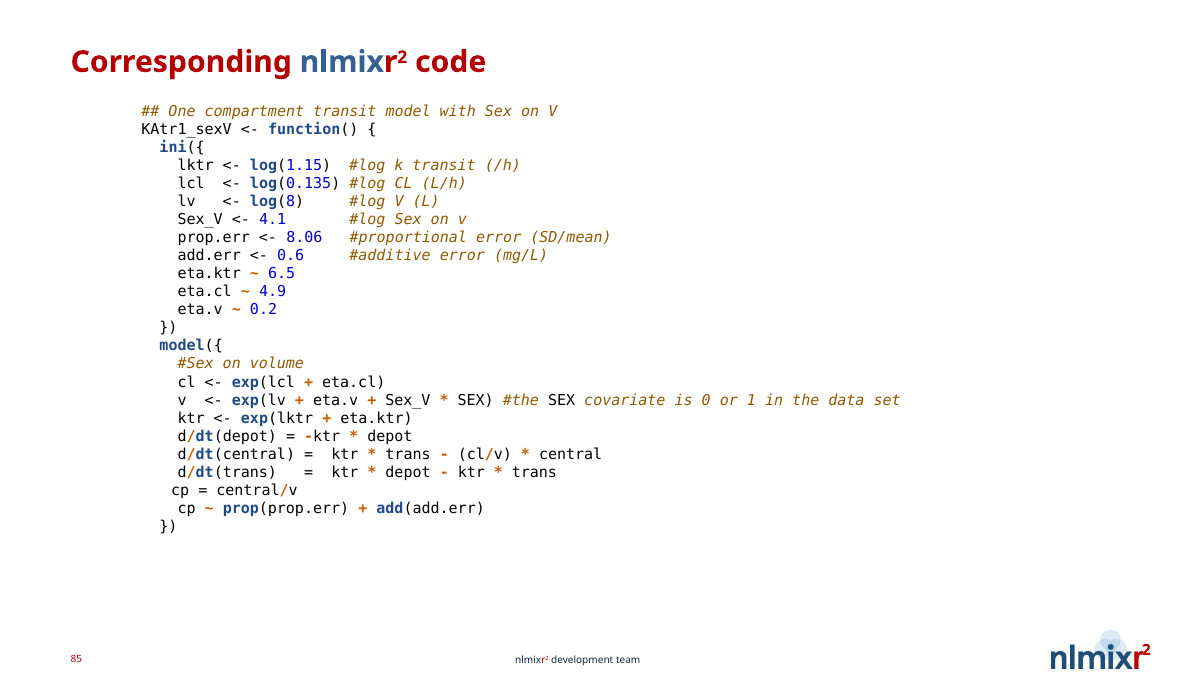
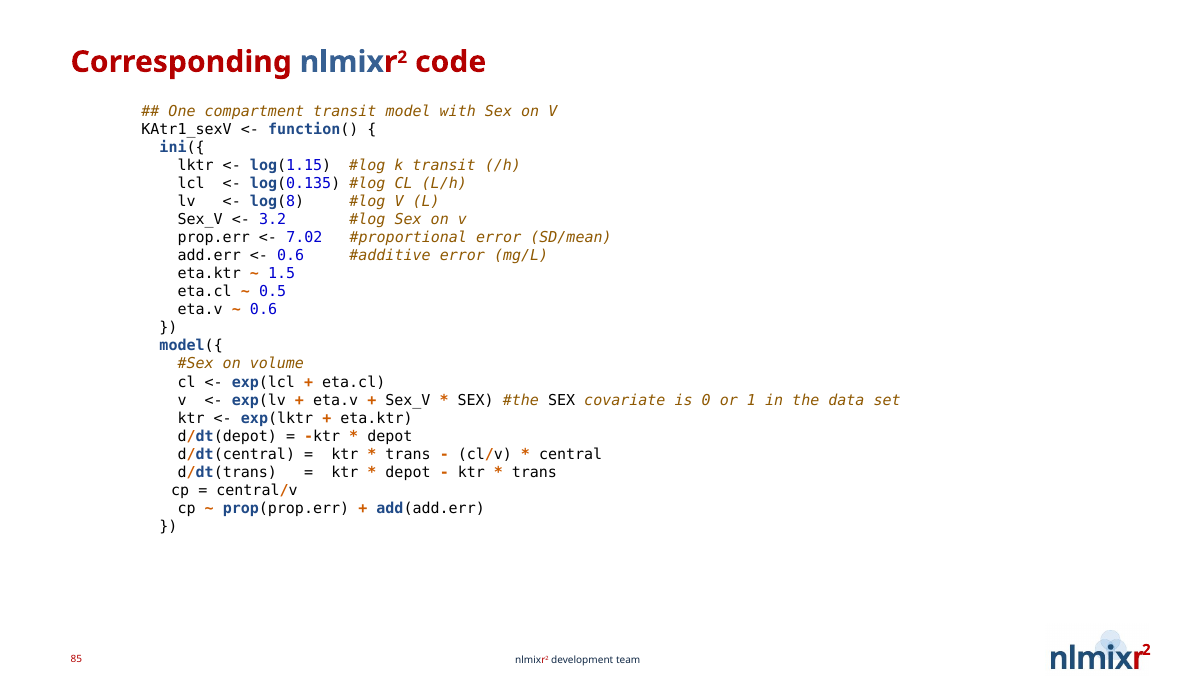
4.1: 4.1 -> 3.2
8.06: 8.06 -> 7.02
6.5: 6.5 -> 1.5
4.9: 4.9 -> 0.5
0.2 at (264, 310): 0.2 -> 0.6
